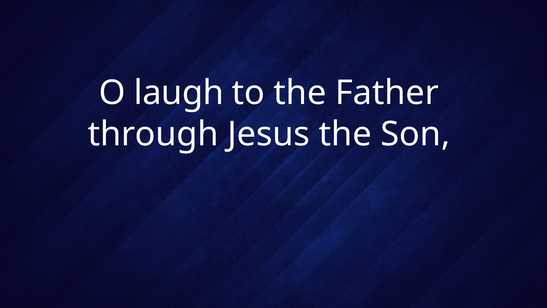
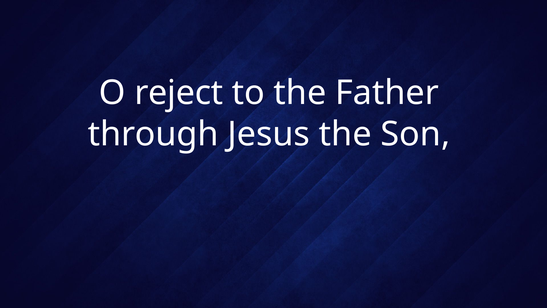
laugh: laugh -> reject
